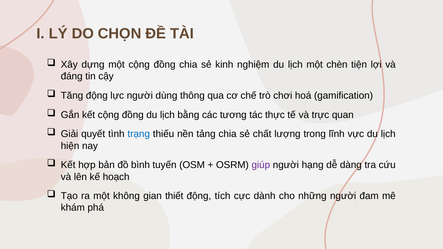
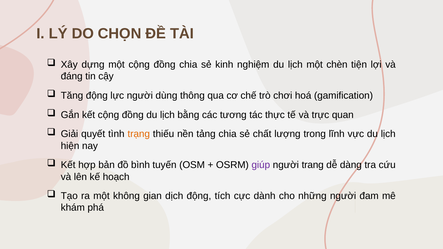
trạng colour: blue -> orange
hạng: hạng -> trang
thiết: thiết -> dịch
